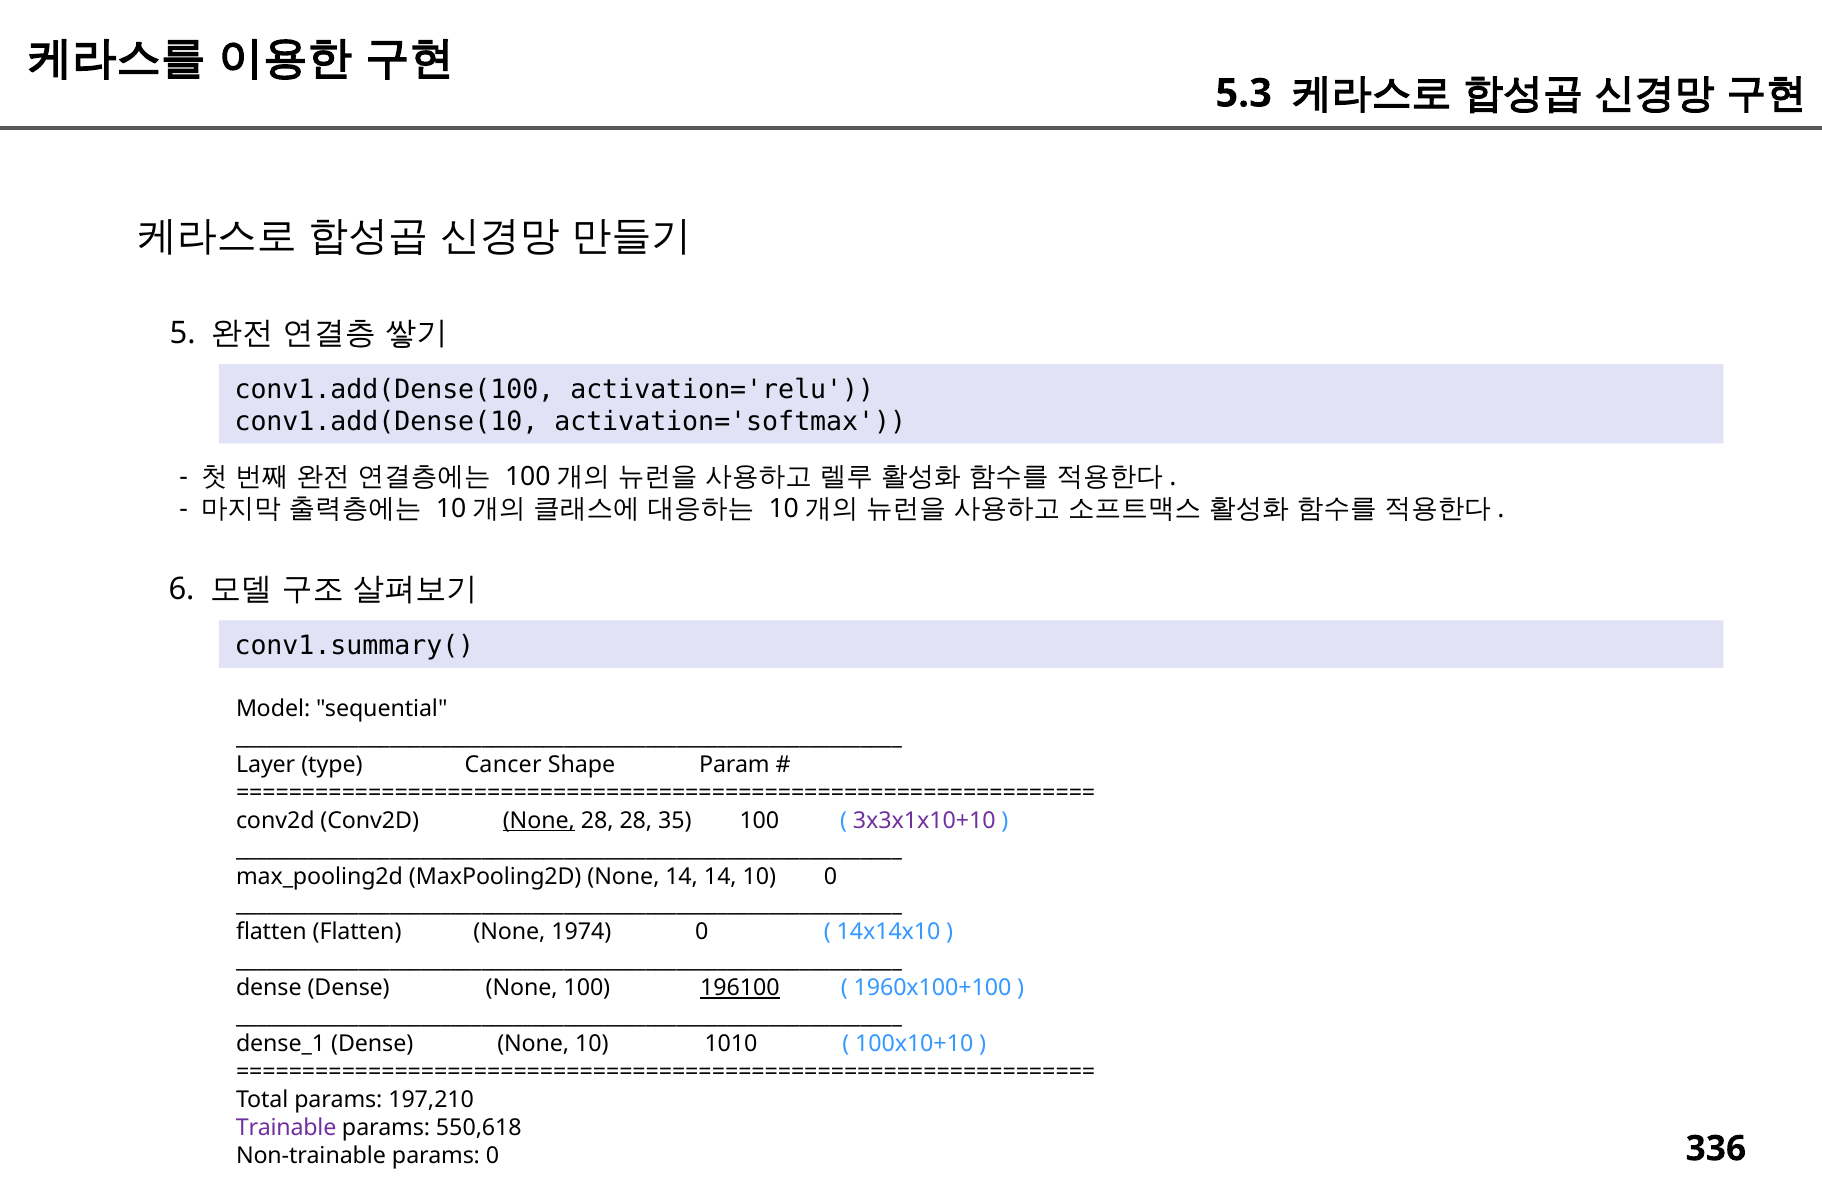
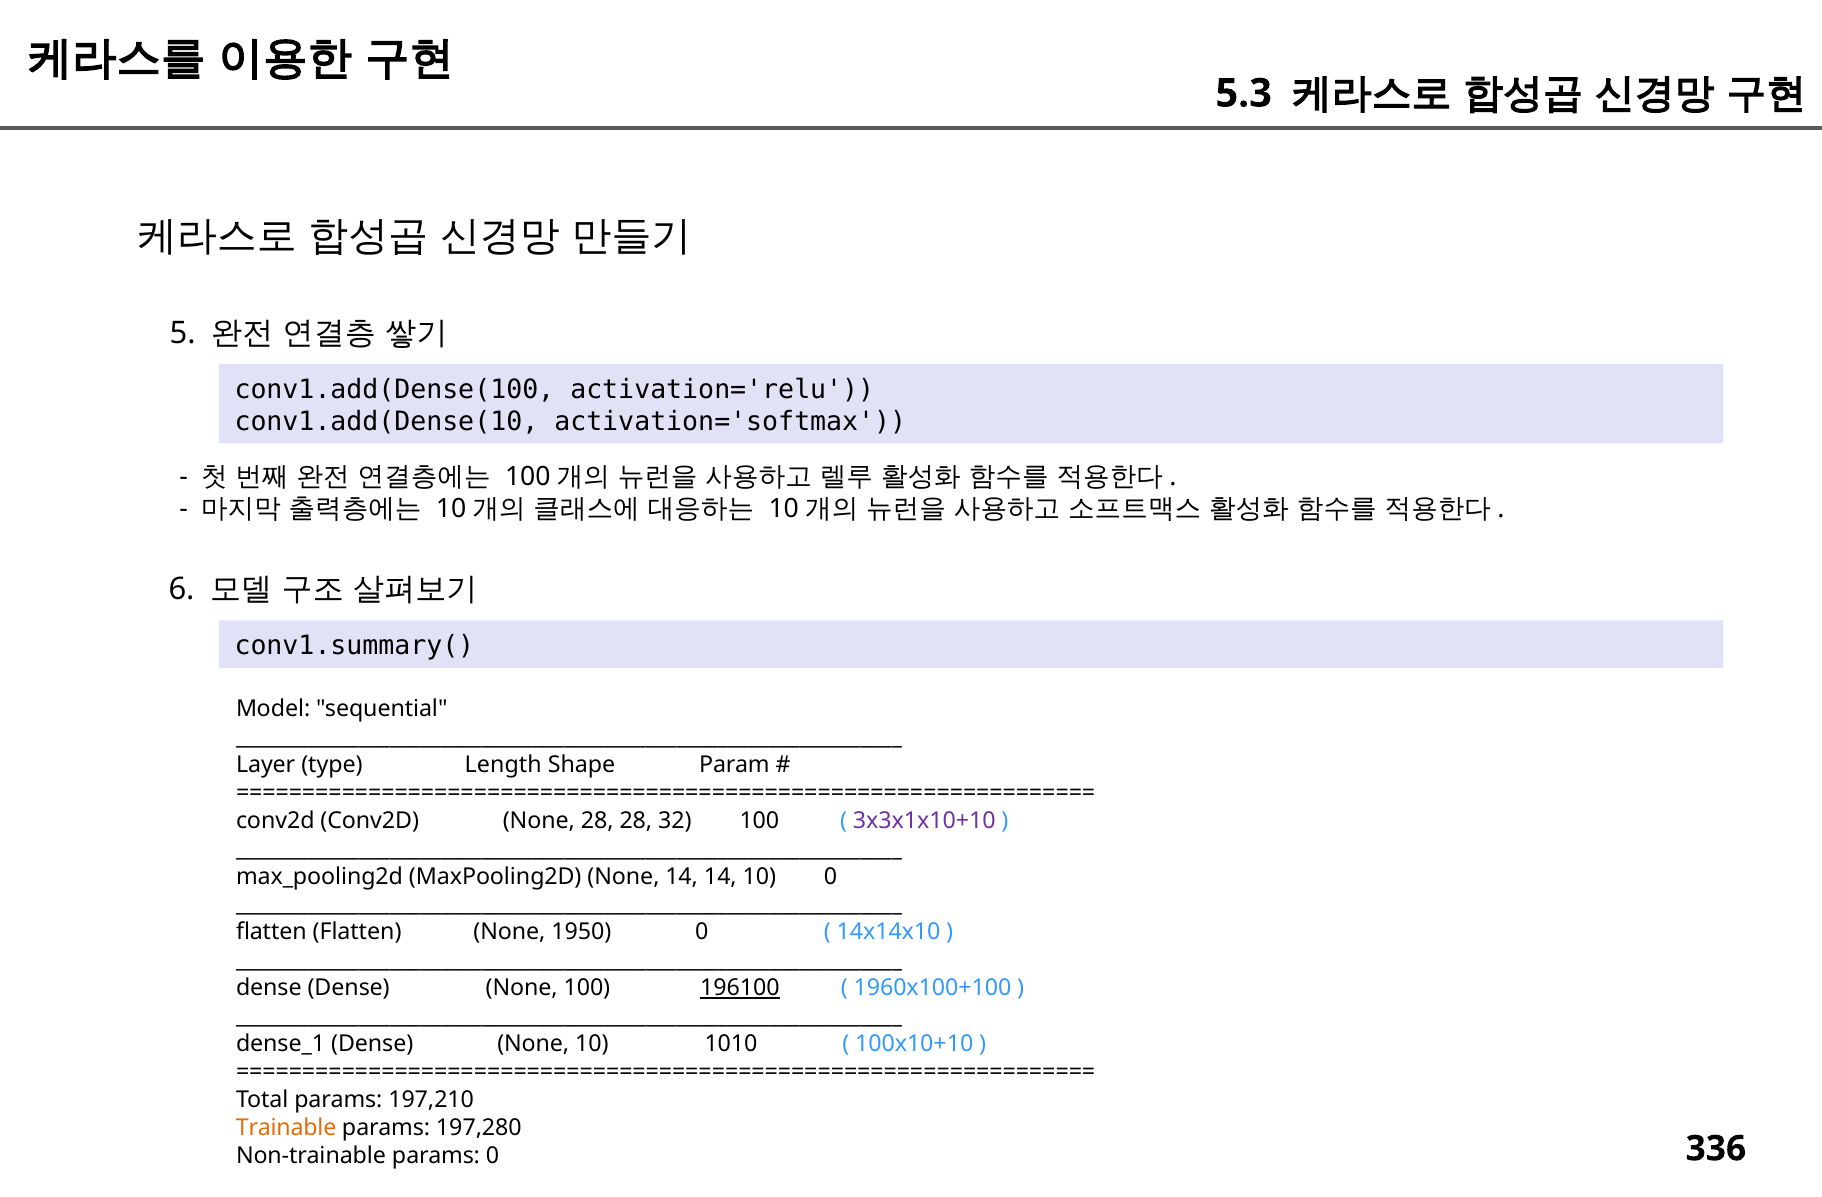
Cancer: Cancer -> Length
None at (539, 820) underline: present -> none
35: 35 -> 32
1974: 1974 -> 1950
Trainable colour: purple -> orange
550,618: 550,618 -> 197,280
